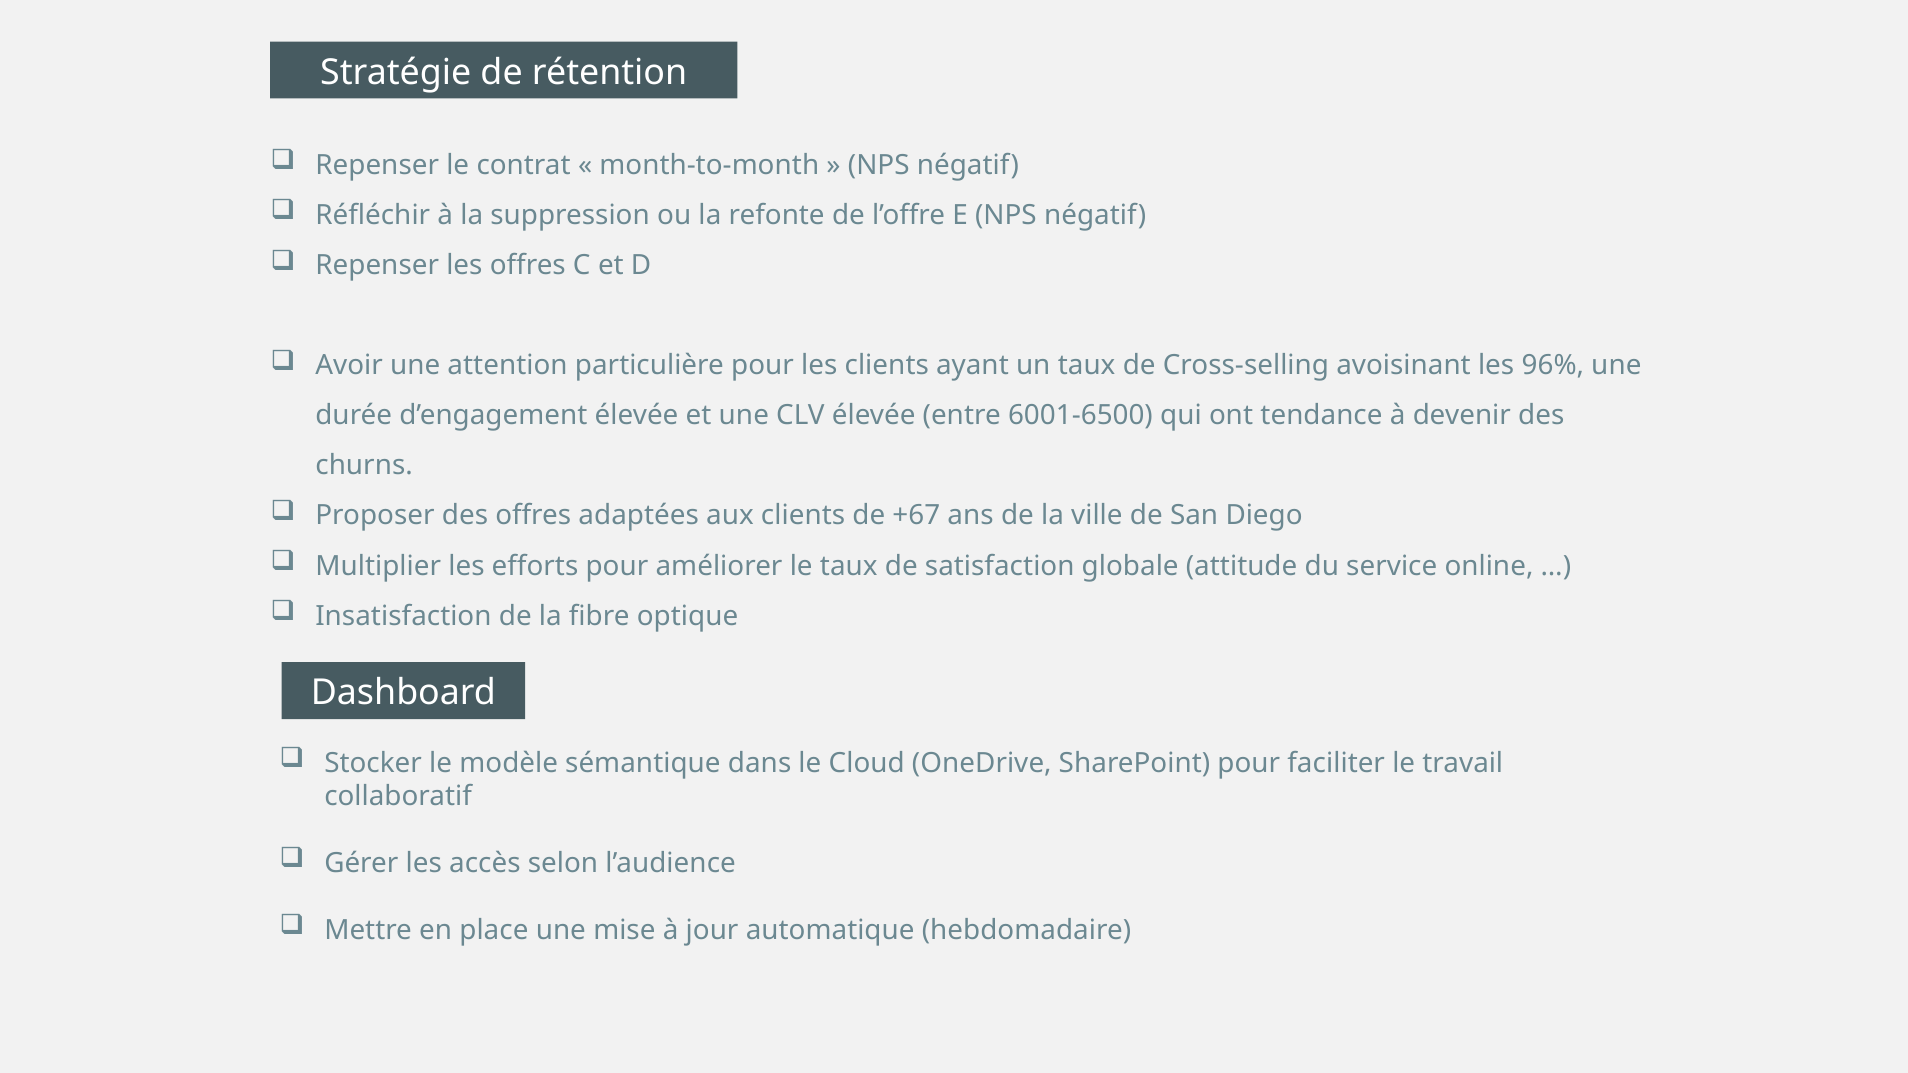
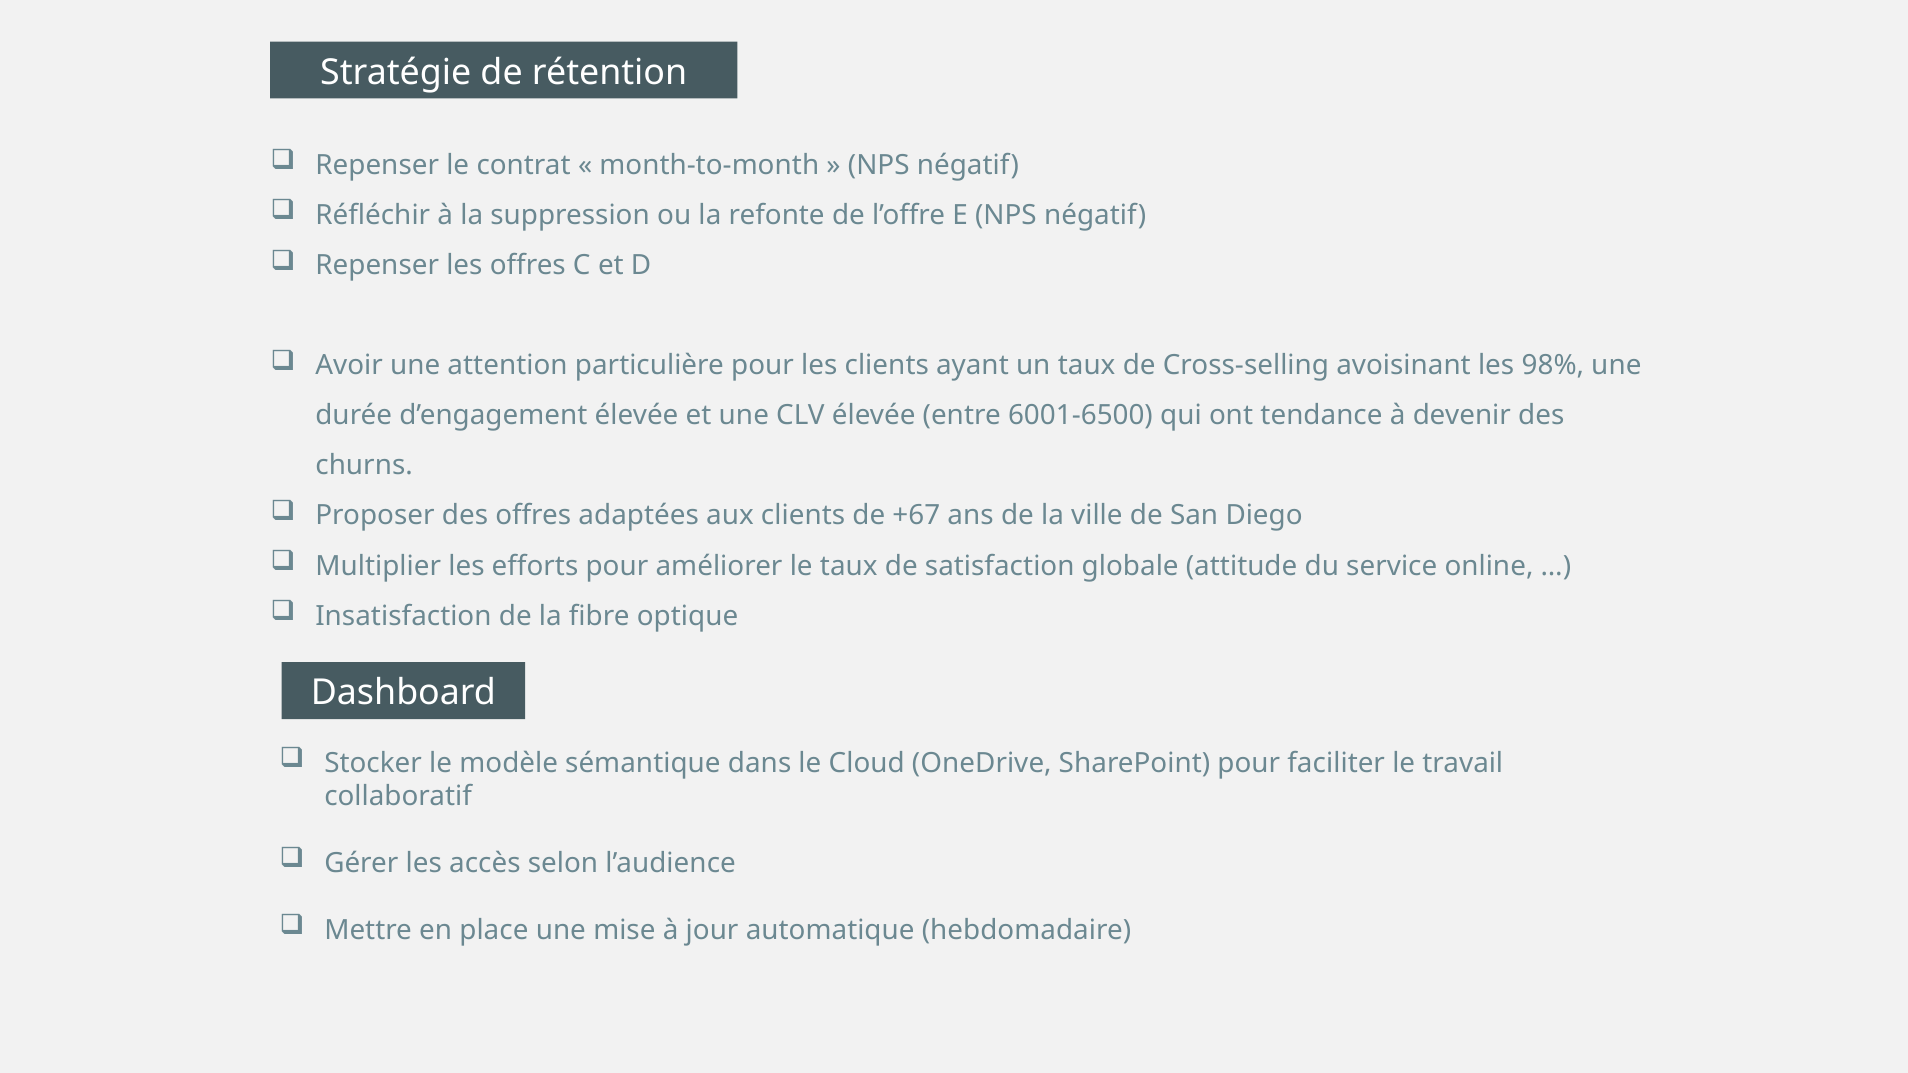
96%: 96% -> 98%
